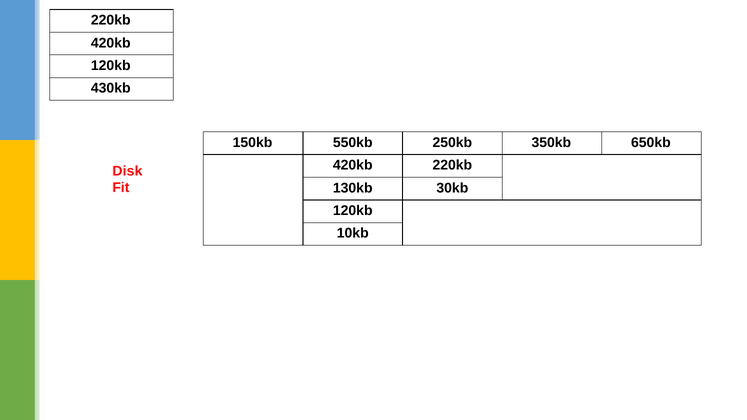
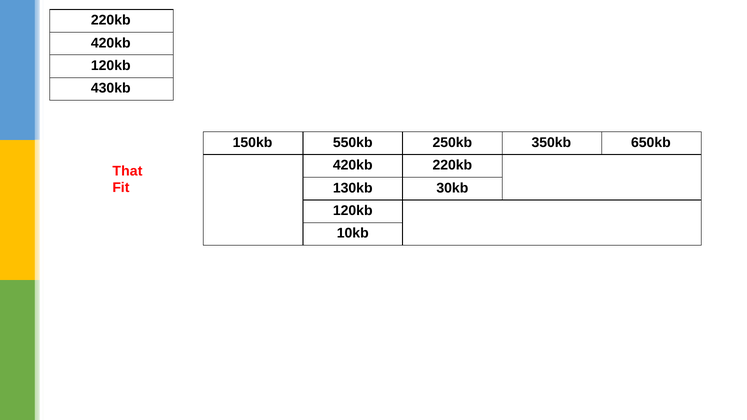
Disk: Disk -> That
